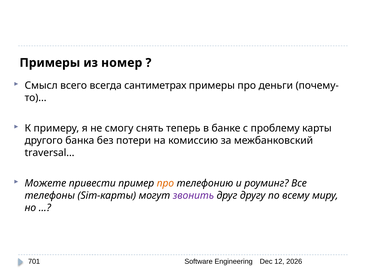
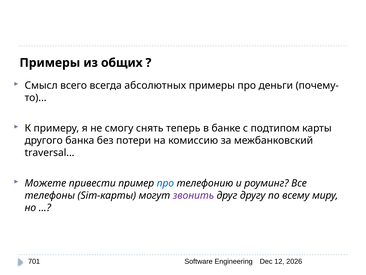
номер: номер -> общих
сантиметрах: сантиметрах -> абсолютных
проблему: проблему -> подтипом
про at (165, 183) colour: orange -> blue
